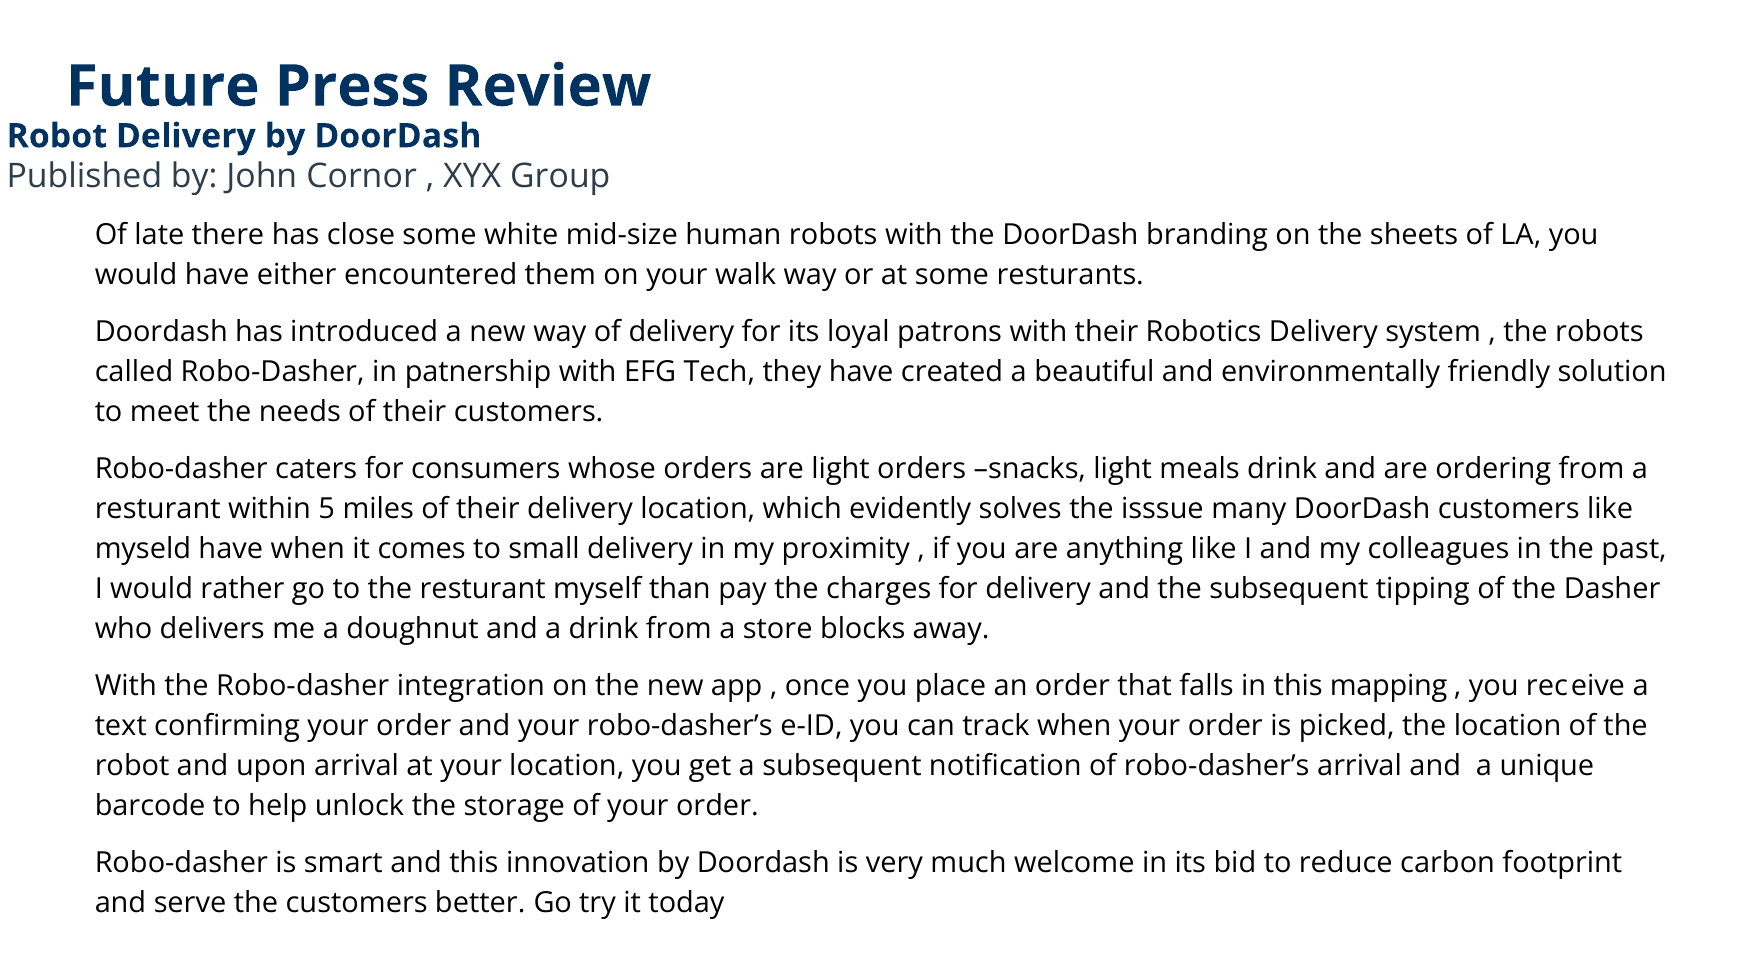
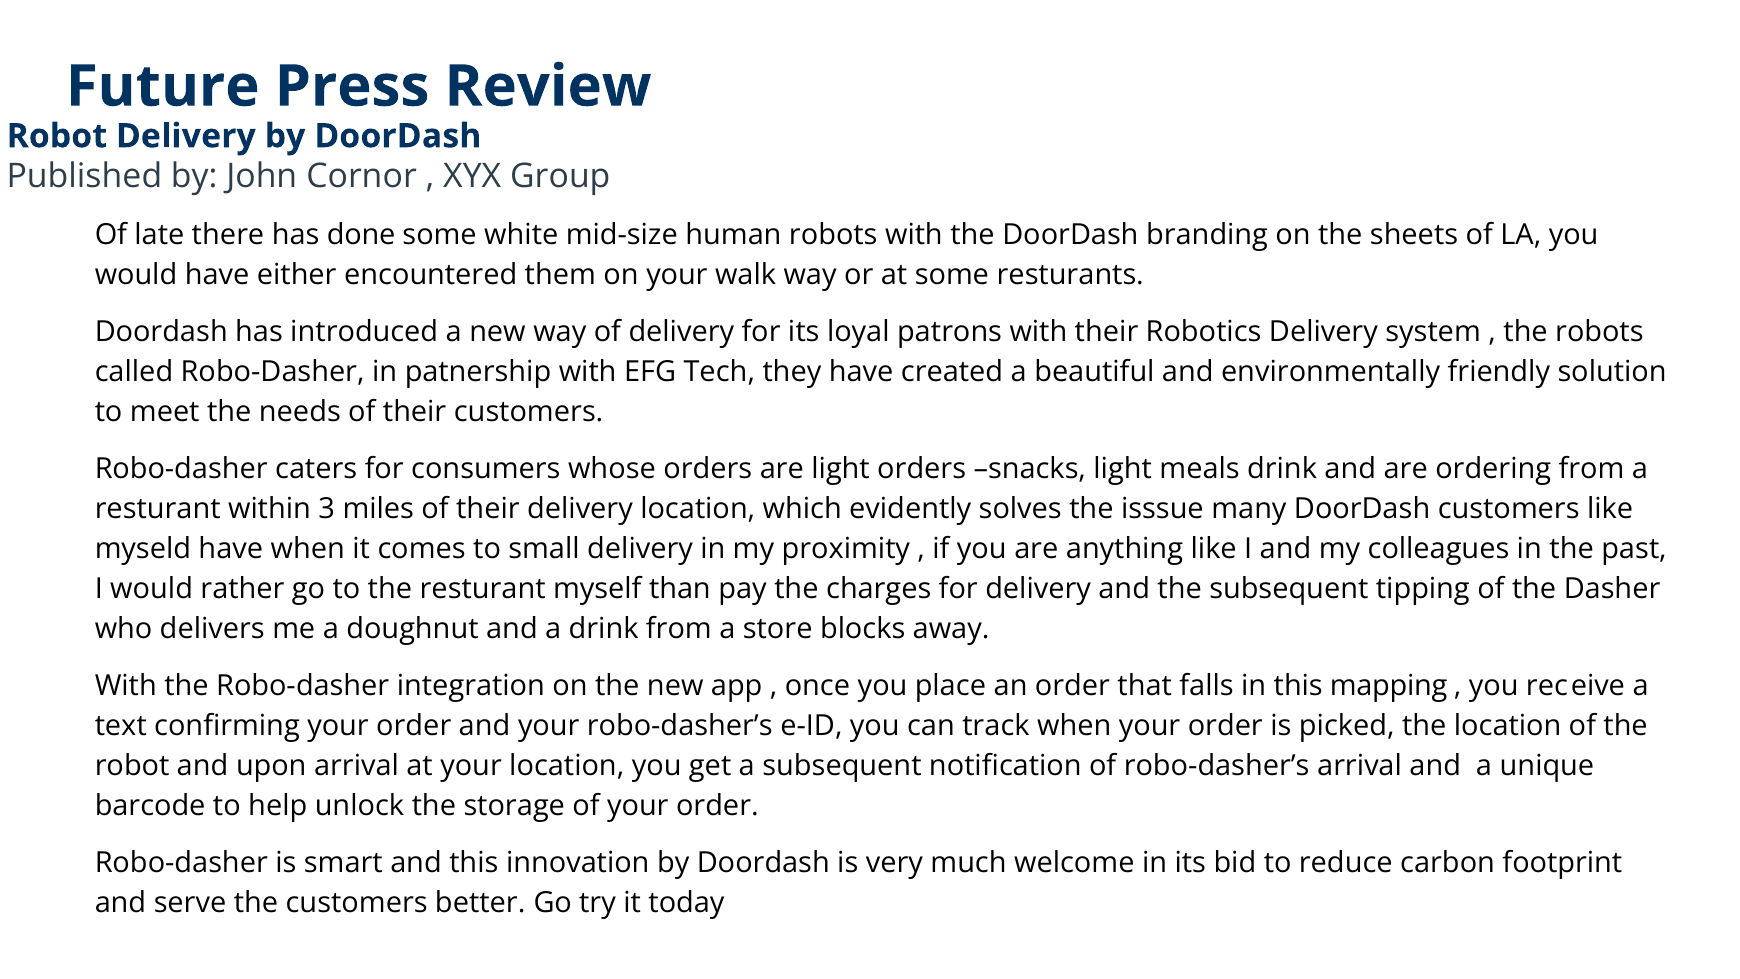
close: close -> done
5: 5 -> 3
